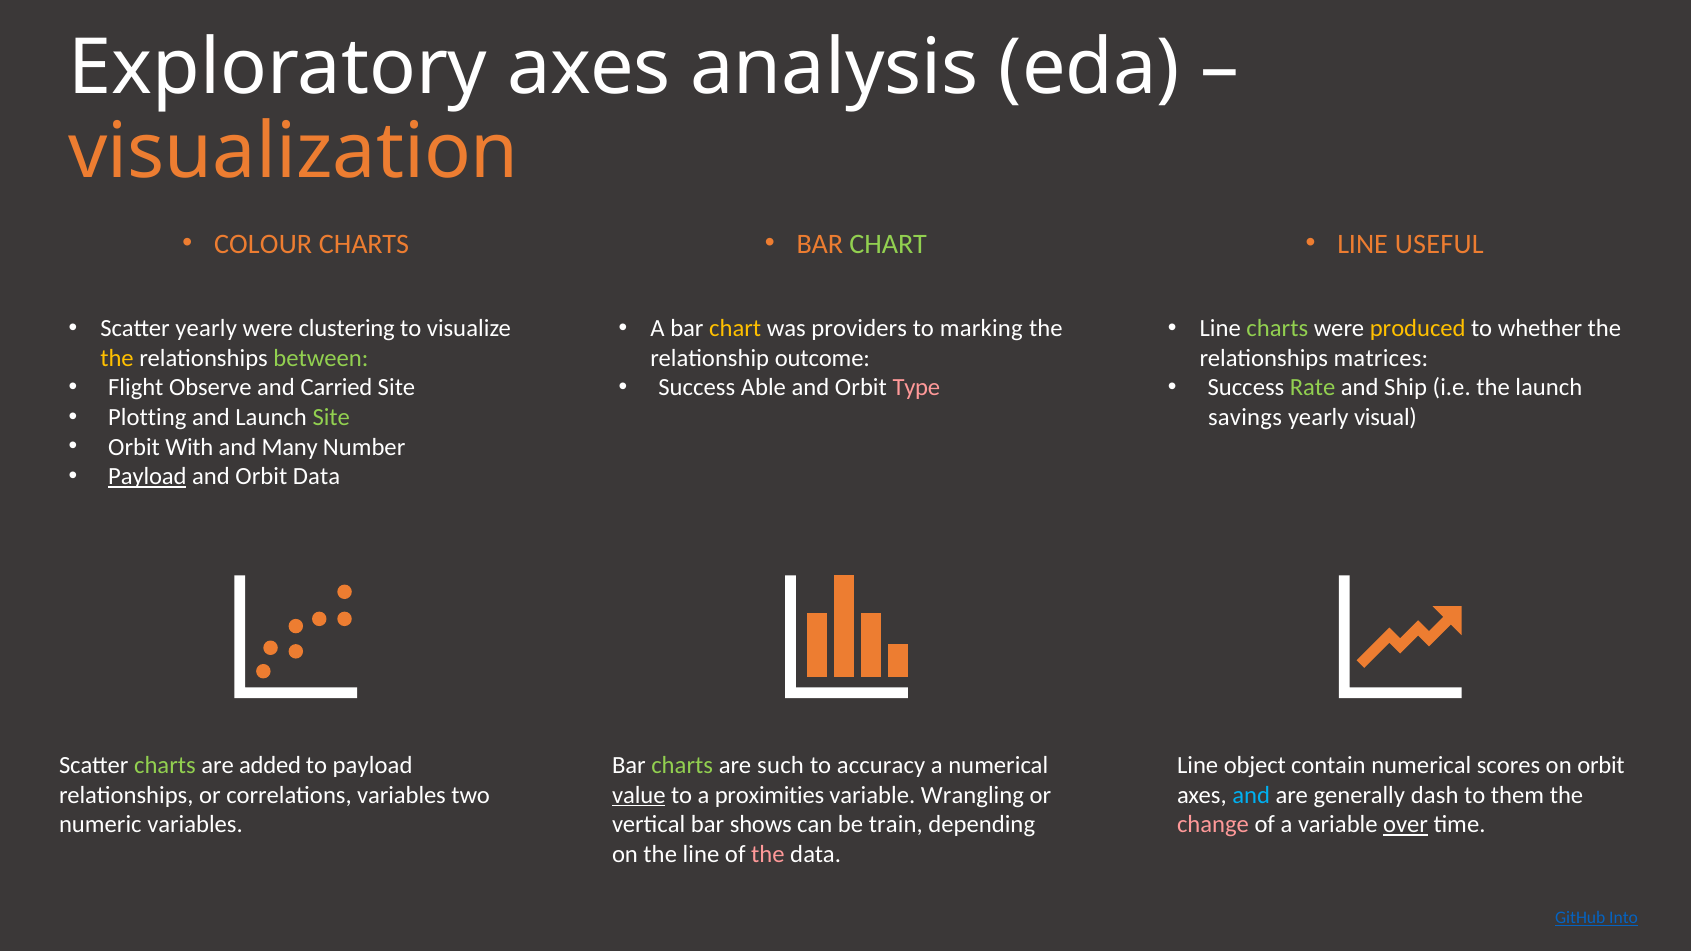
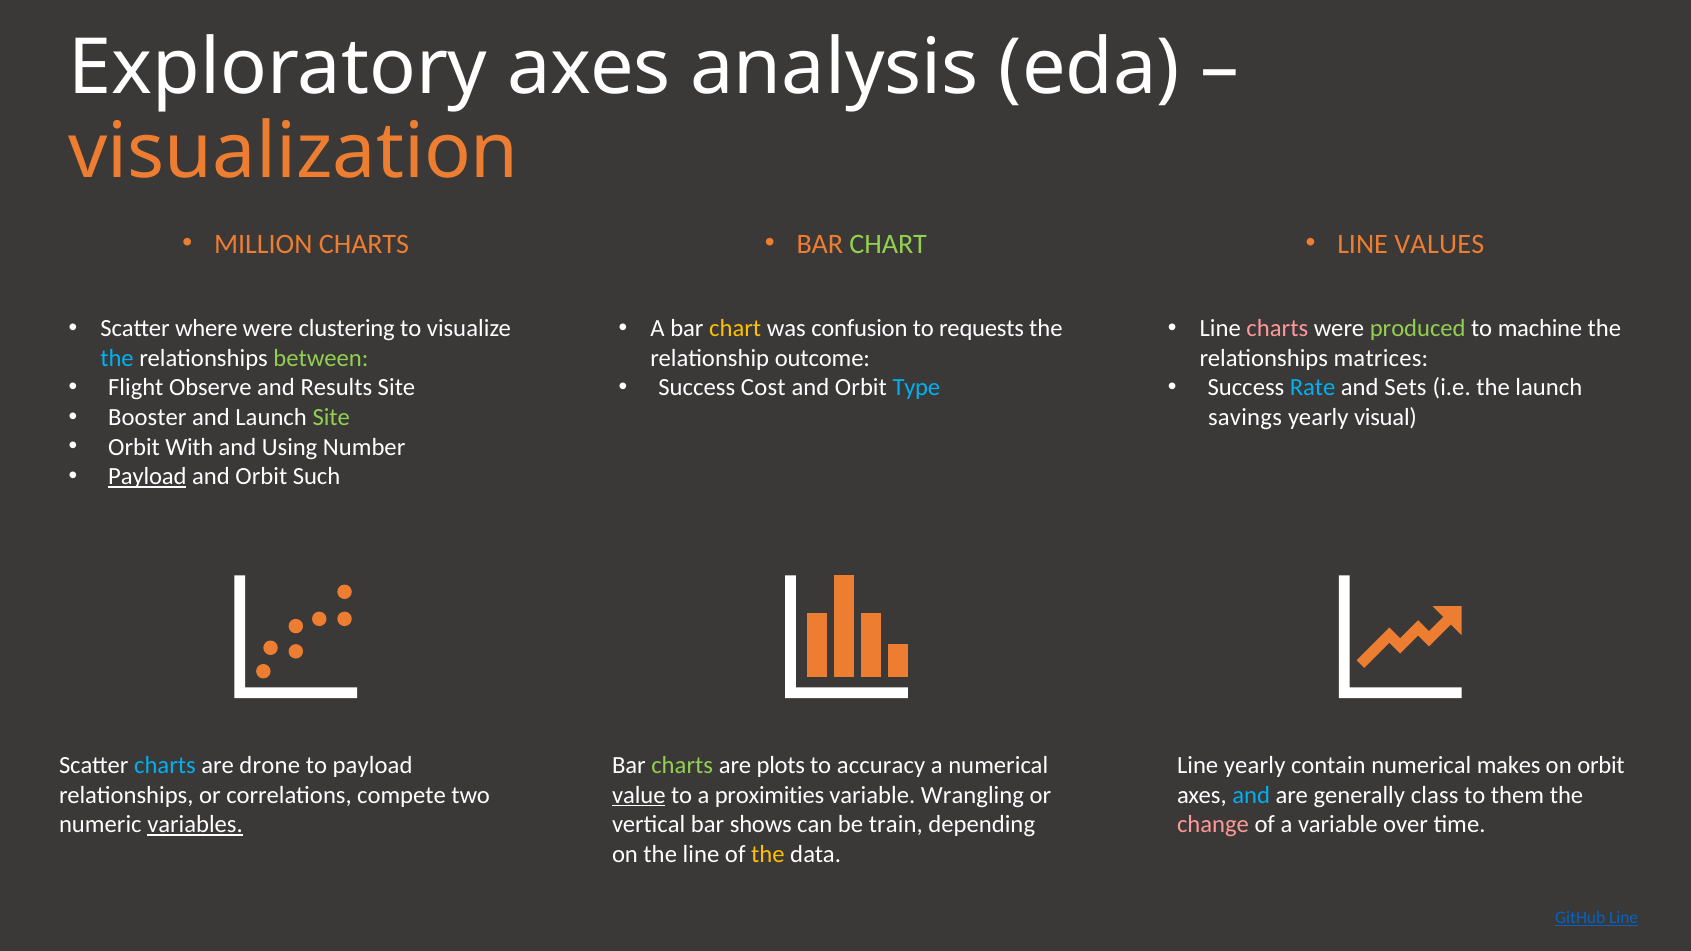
COLOUR: COLOUR -> MILLION
USEFUL: USEFUL -> VALUES
Scatter yearly: yearly -> where
providers: providers -> confusion
marking: marking -> requests
charts at (1277, 329) colour: light green -> pink
produced colour: yellow -> light green
whether: whether -> machine
the at (117, 358) colour: yellow -> light blue
Carried: Carried -> Results
Able: Able -> Cost
Type colour: pink -> light blue
Rate colour: light green -> light blue
Ship: Ship -> Sets
Plotting: Plotting -> Booster
Many: Many -> Using
Orbit Data: Data -> Such
such: such -> plots
charts at (165, 766) colour: light green -> light blue
added: added -> drone
Line object: object -> yearly
scores: scores -> makes
correlations variables: variables -> compete
dash: dash -> class
variables at (195, 825) underline: none -> present
over underline: present -> none
the at (768, 854) colour: pink -> yellow
GitHub Into: Into -> Line
